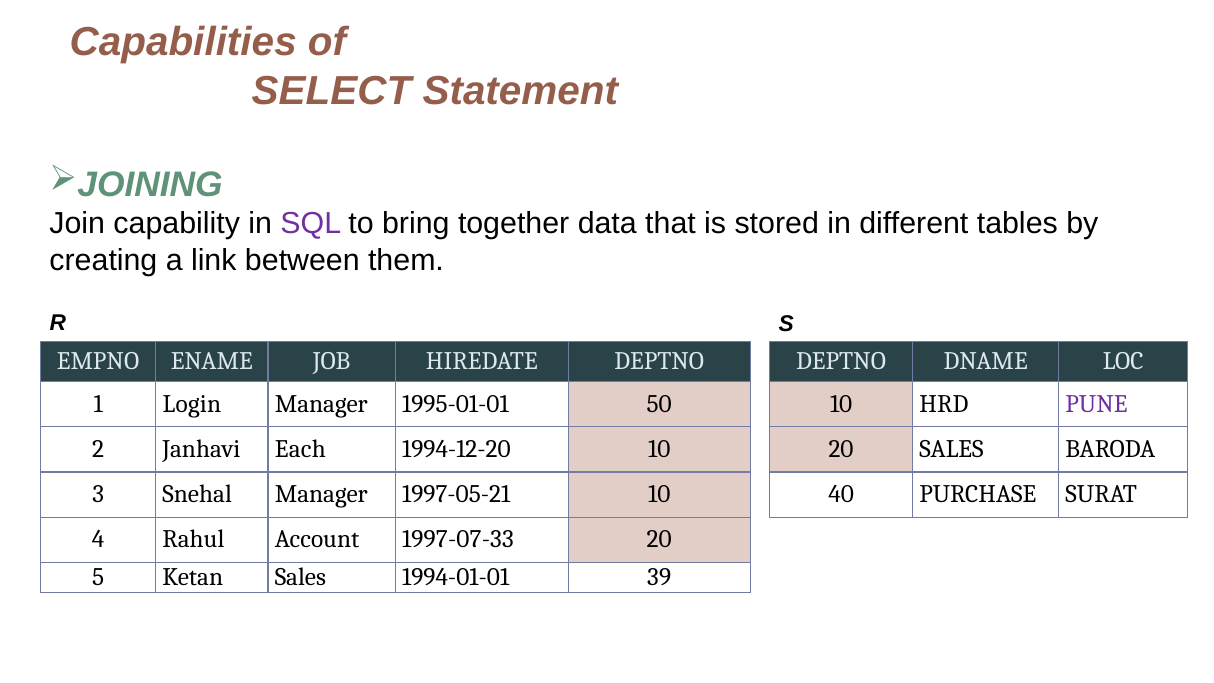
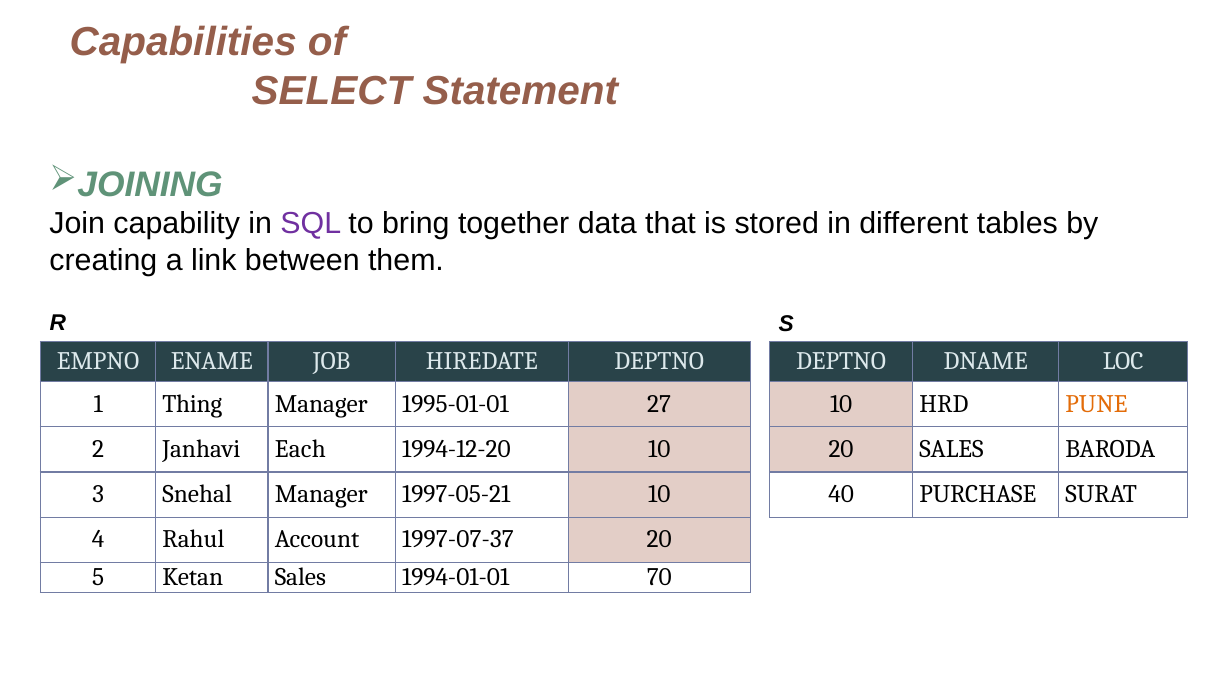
Login: Login -> Thing
50: 50 -> 27
PUNE colour: purple -> orange
1997-07-33: 1997-07-33 -> 1997-07-37
39: 39 -> 70
